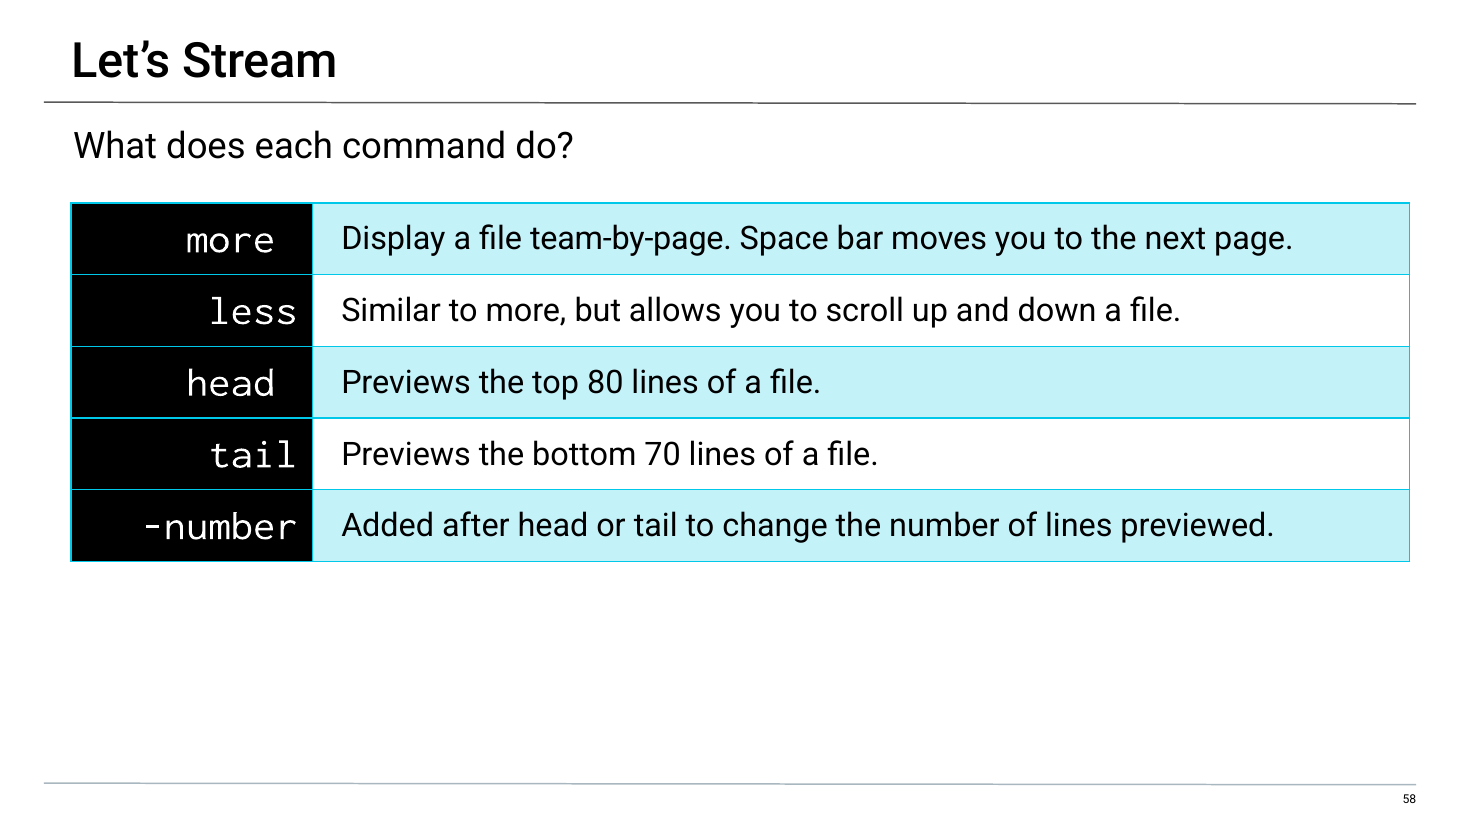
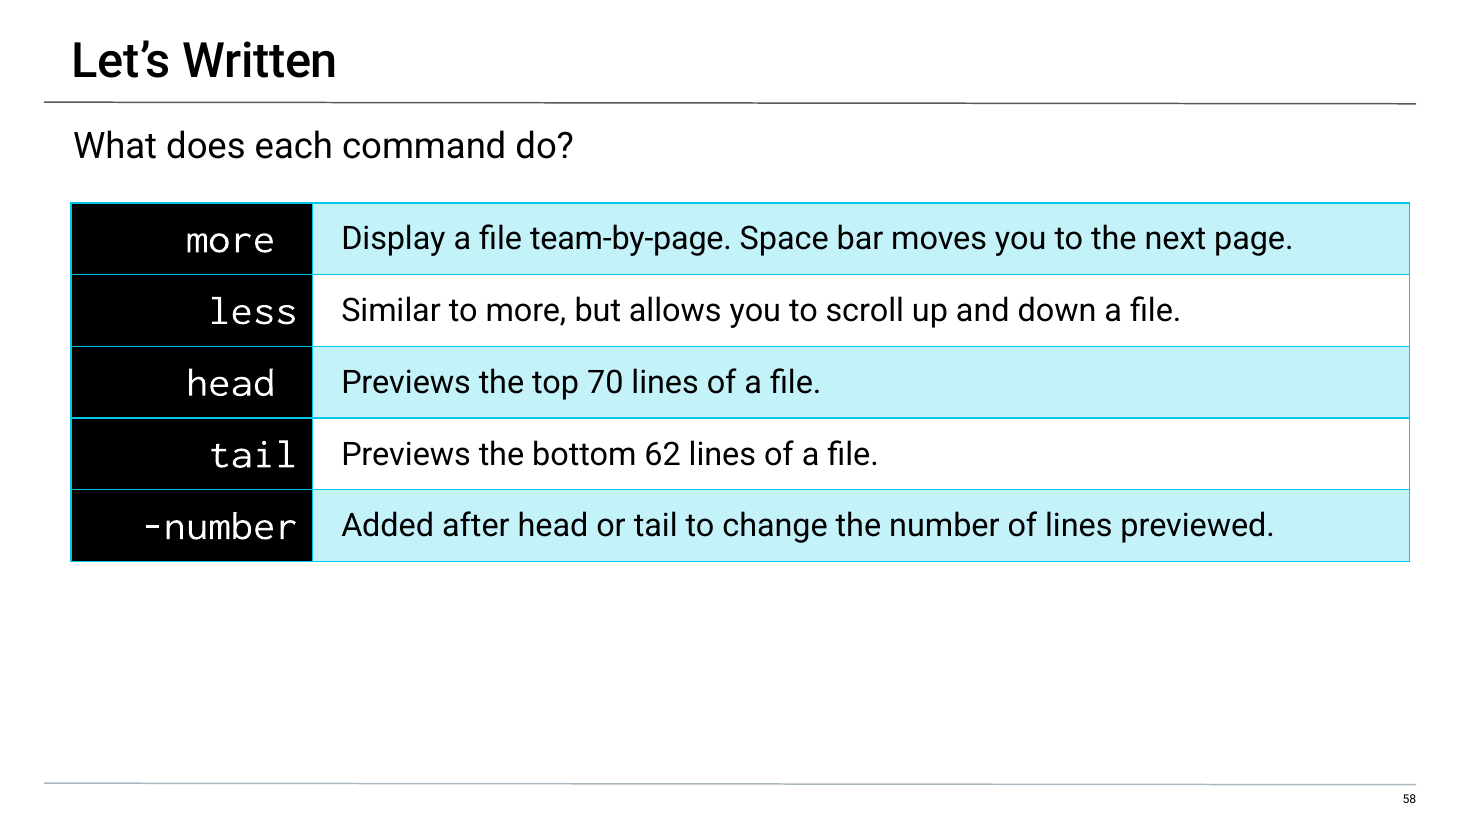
Stream: Stream -> Written
80: 80 -> 70
70: 70 -> 62
